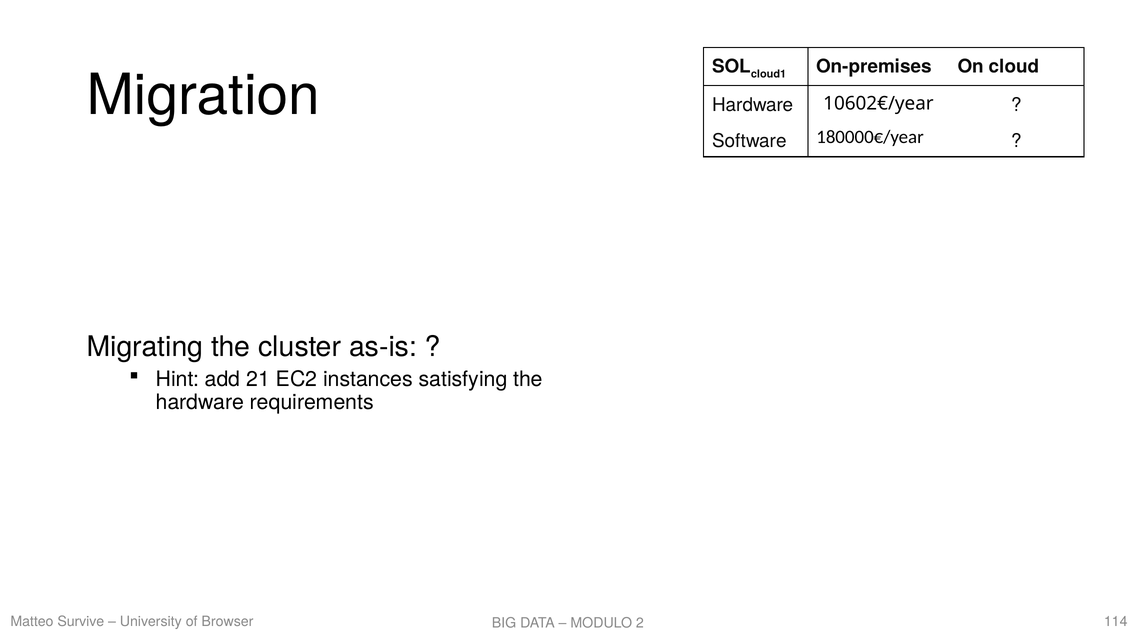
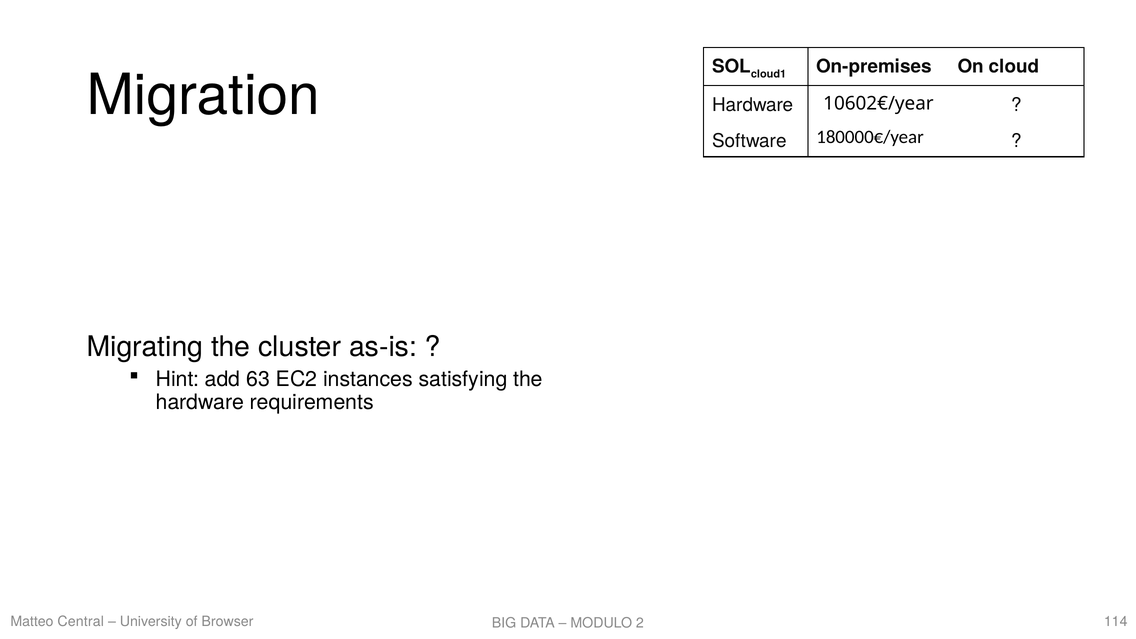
21: 21 -> 63
Survive: Survive -> Central
